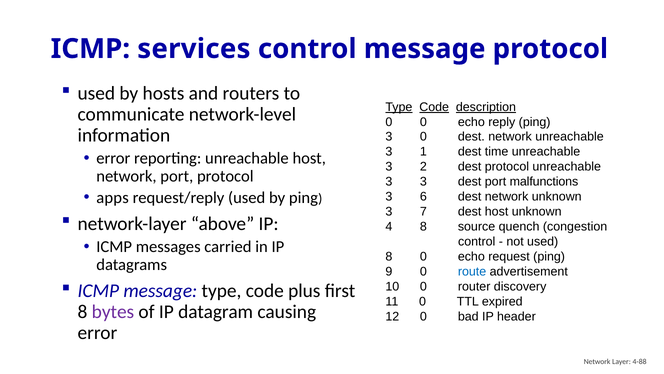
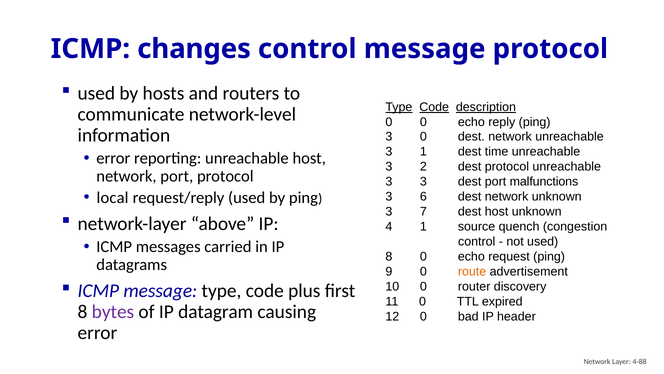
services: services -> changes
apps: apps -> local
4 8: 8 -> 1
route colour: blue -> orange
